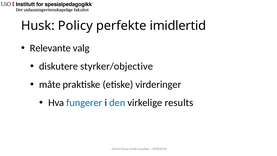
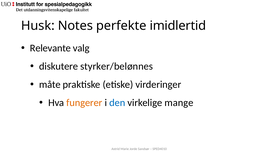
Policy: Policy -> Notes
styrker/objective: styrker/objective -> styrker/belønnes
fungerer colour: blue -> orange
results: results -> mange
